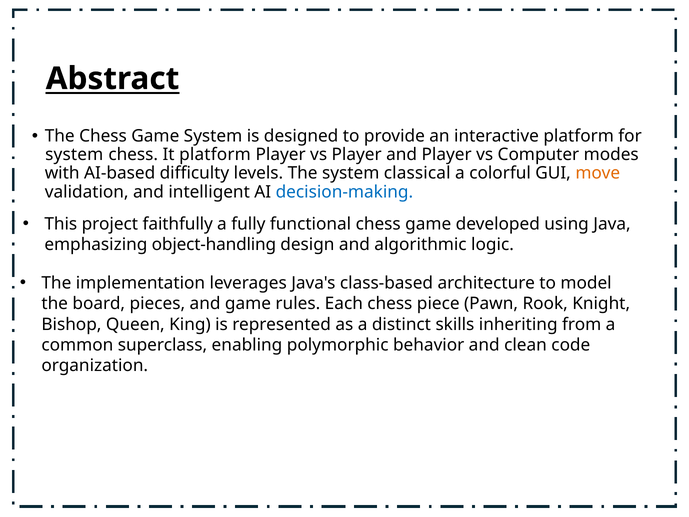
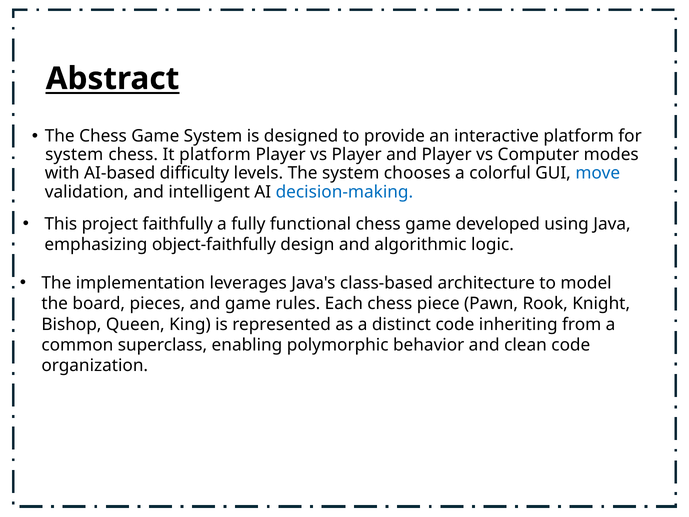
classical: classical -> chooses
move colour: orange -> blue
object-handling: object-handling -> object-faithfully
distinct skills: skills -> code
